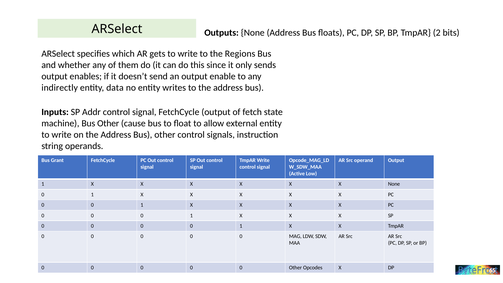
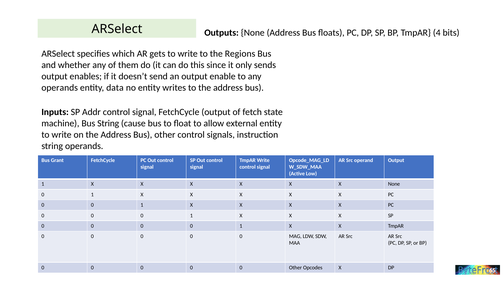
2: 2 -> 4
indirectly at (60, 88): indirectly -> operands
machine Bus Other: Other -> String
